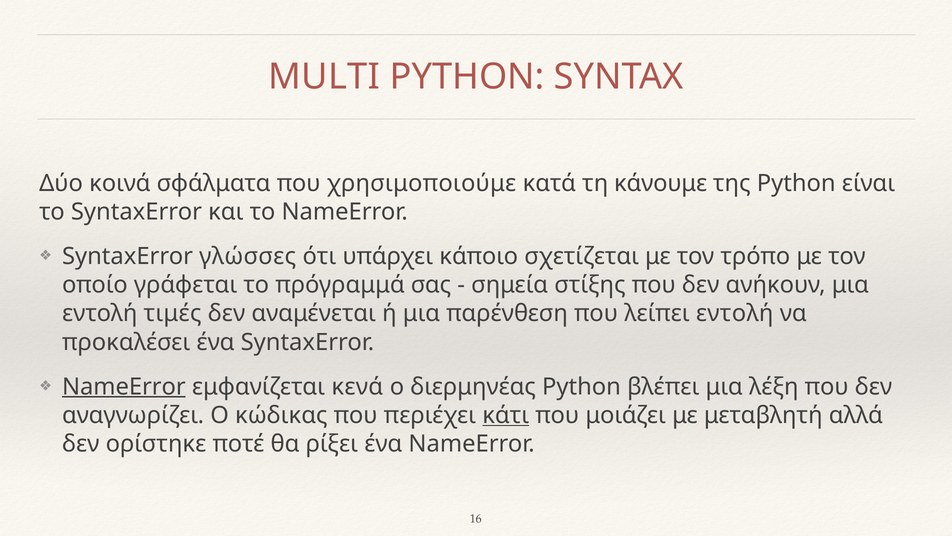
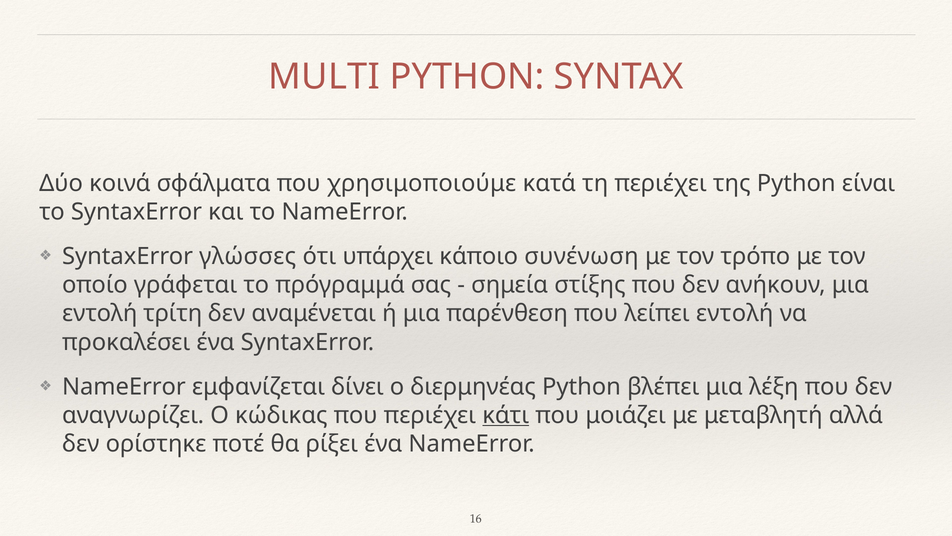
τη κάνουμε: κάνουμε -> περιέχει
σχετίζεται: σχετίζεται -> συνένωση
τιμές: τιμές -> τρίτη
NameError at (124, 386) underline: present -> none
κενά: κενά -> δίνει
